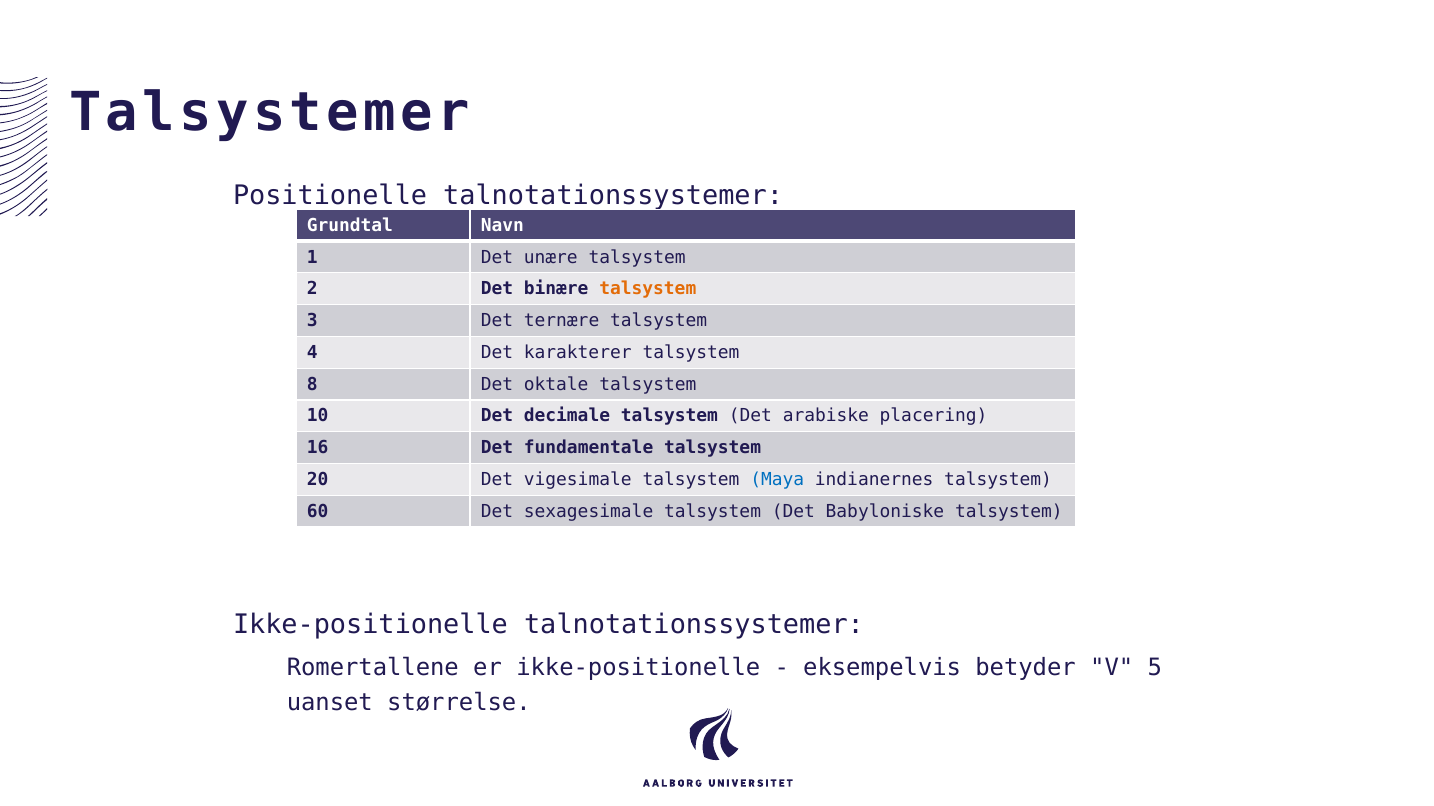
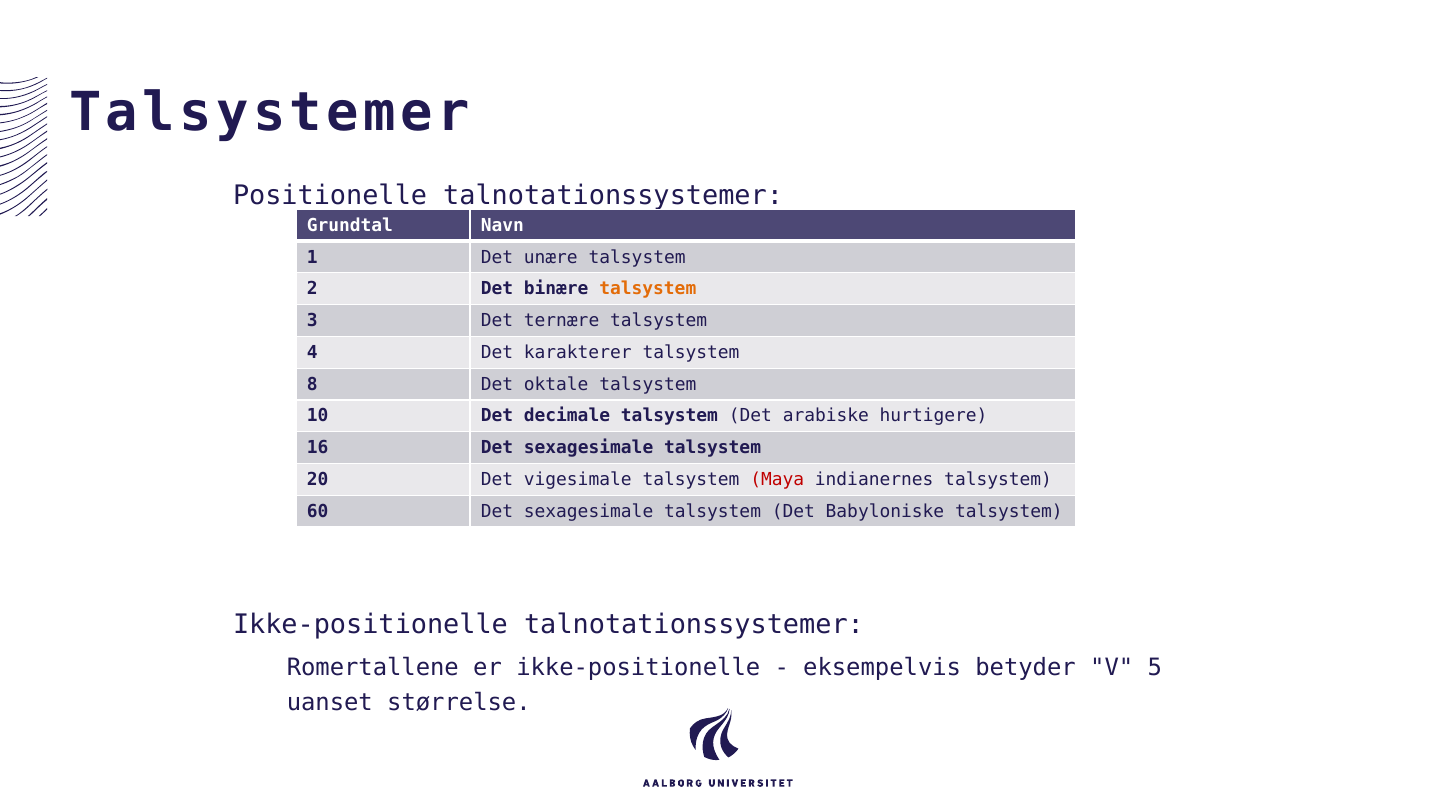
placering: placering -> hurtigere
16 Det fundamentale: fundamentale -> sexagesimale
Maya colour: blue -> red
